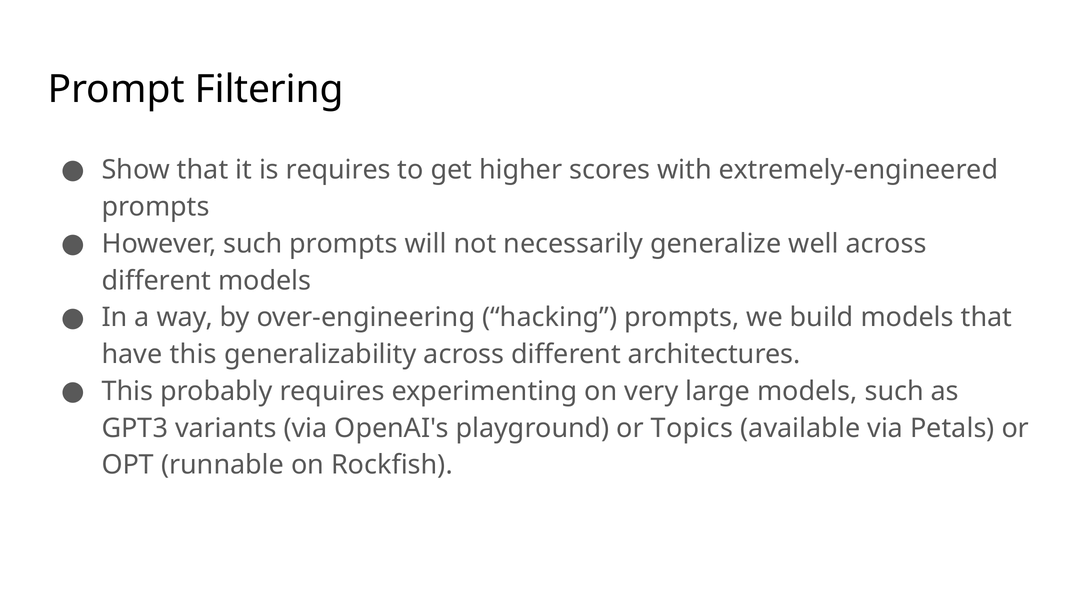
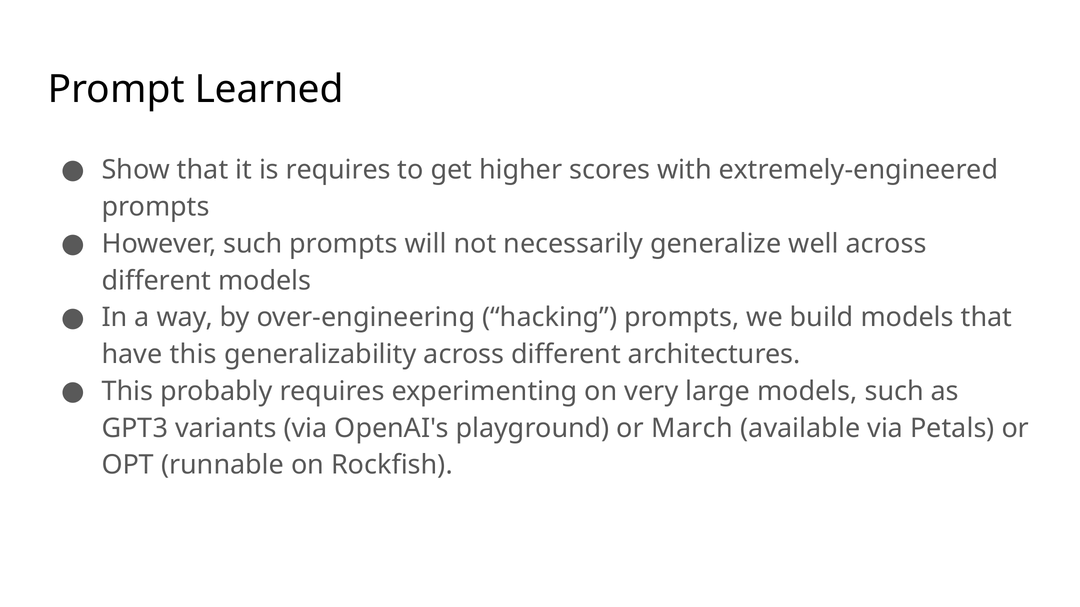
Filtering: Filtering -> Learned
Topics: Topics -> March
